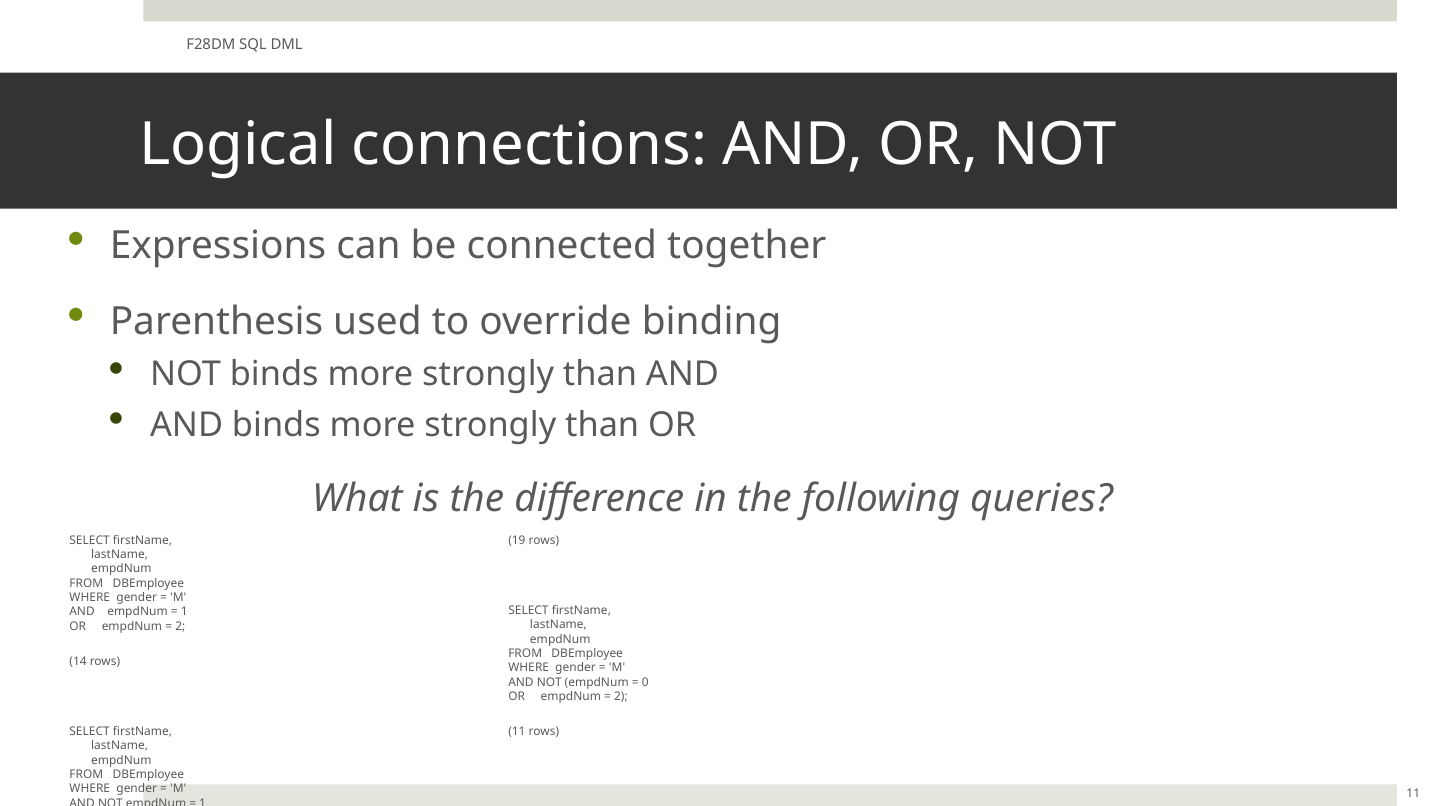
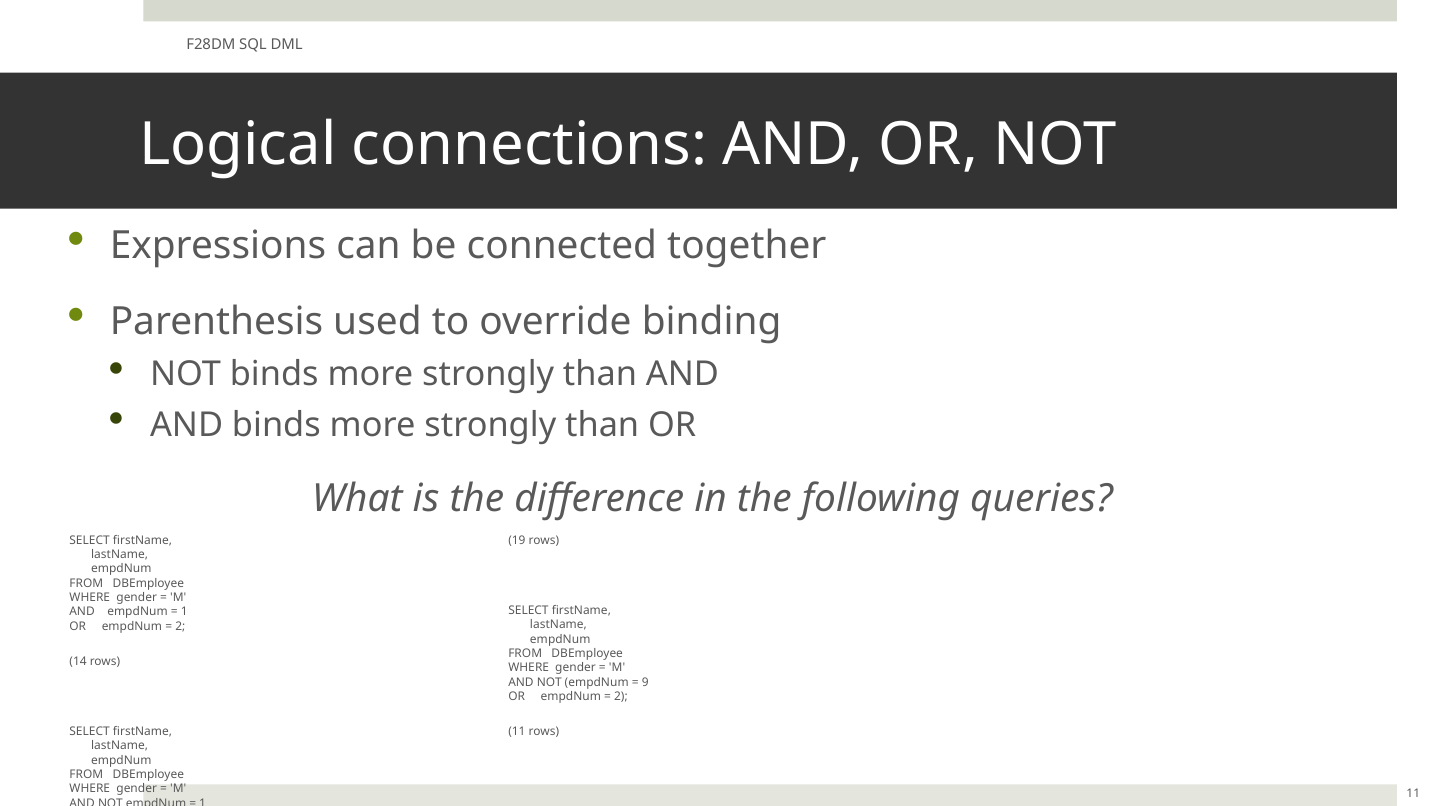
0: 0 -> 9
